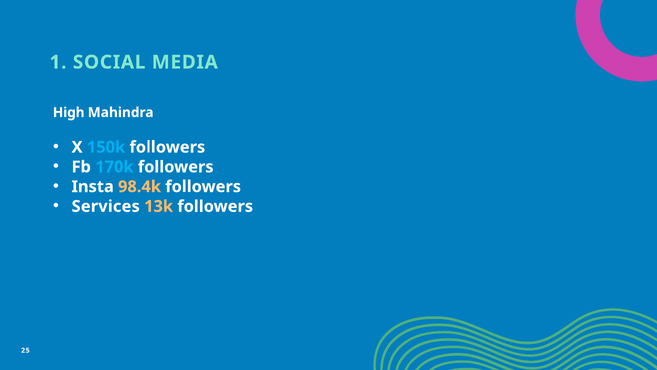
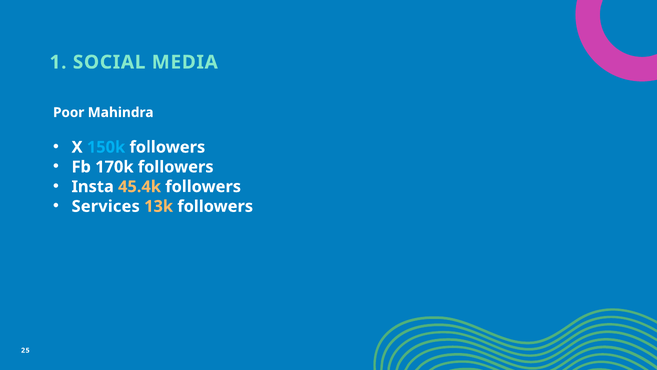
High: High -> Poor
170k colour: light blue -> white
98.4k: 98.4k -> 45.4k
